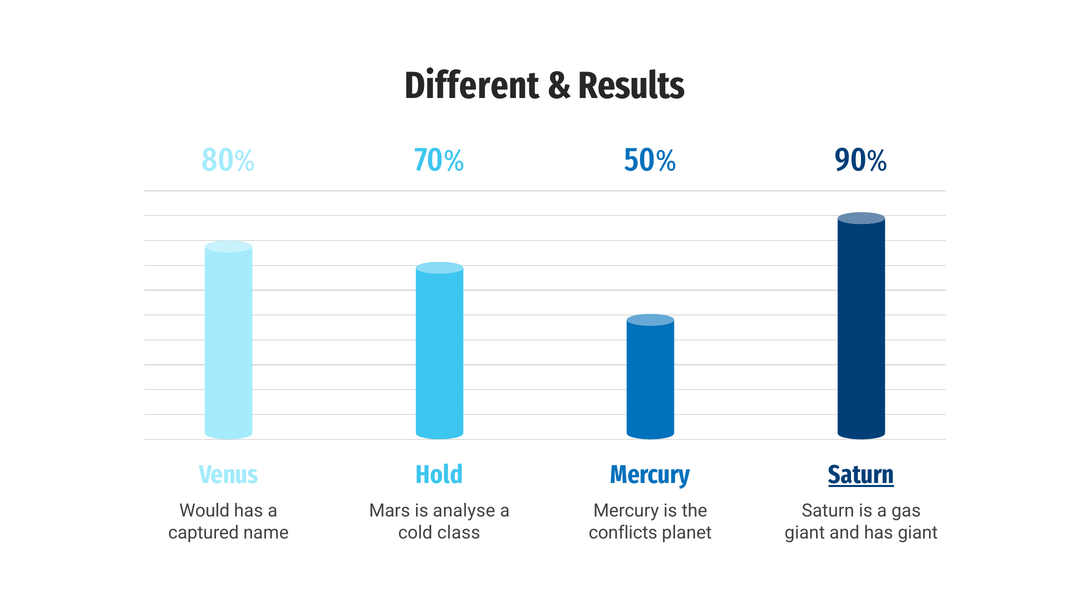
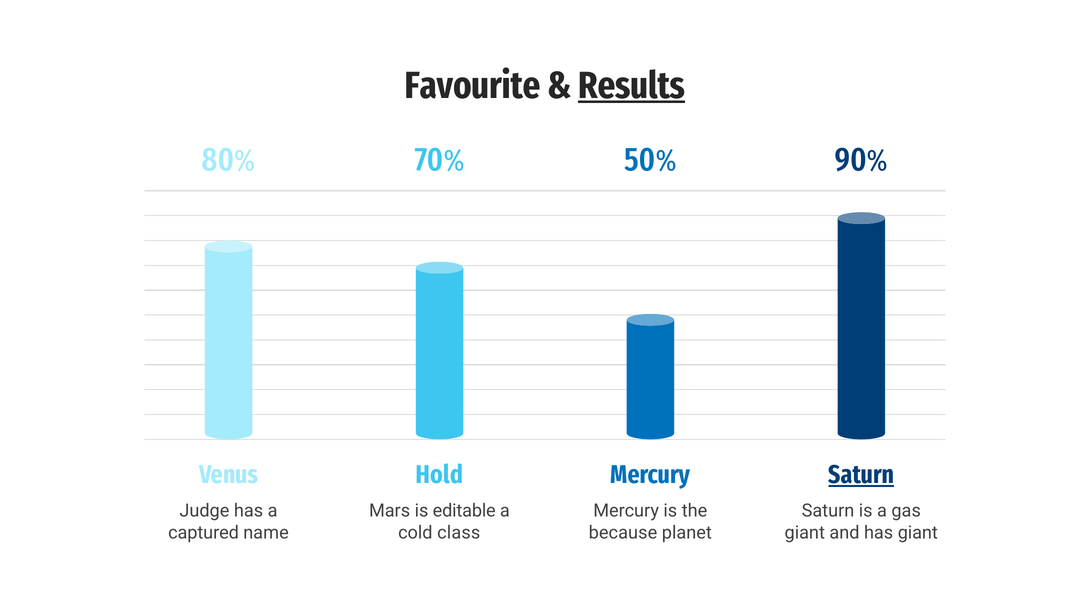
Different: Different -> Favourite
Results underline: none -> present
Would: Would -> Judge
analyse: analyse -> editable
conflicts: conflicts -> because
